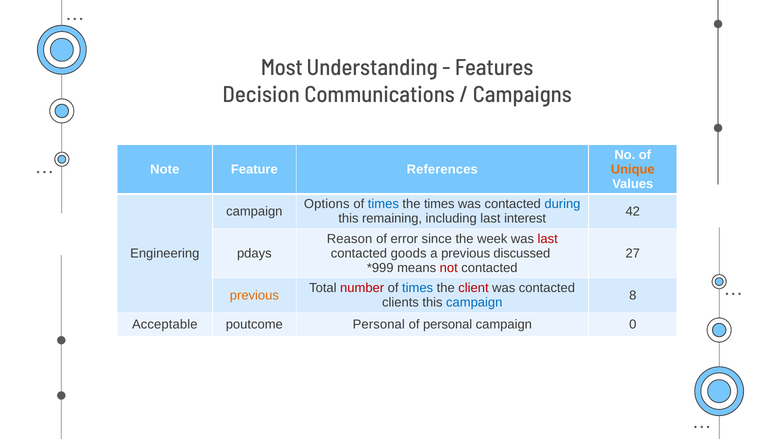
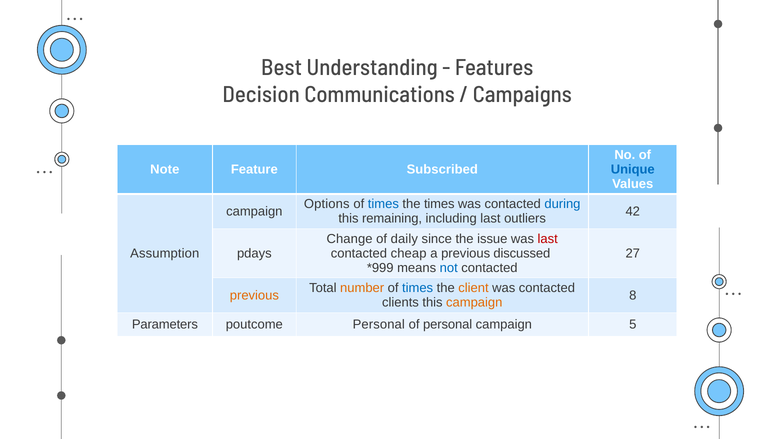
Most: Most -> Best
References: References -> Subscribed
Unique colour: orange -> blue
interest: interest -> outliers
Reason: Reason -> Change
error: error -> daily
week: week -> issue
Engineering: Engineering -> Assumption
goods: goods -> cheap
not colour: red -> blue
number colour: red -> orange
client colour: red -> orange
campaign at (474, 303) colour: blue -> orange
Acceptable: Acceptable -> Parameters
0: 0 -> 5
